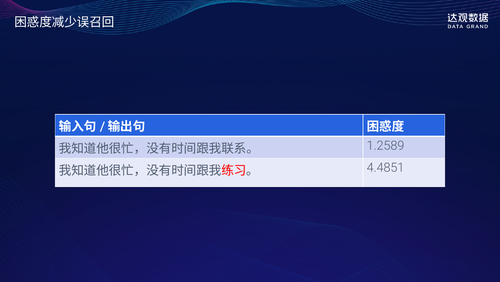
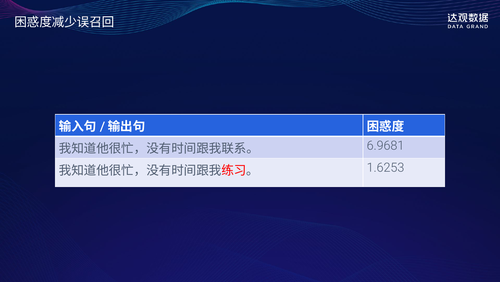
1.2589: 1.2589 -> 6.9681
4.4851: 4.4851 -> 1.6253
